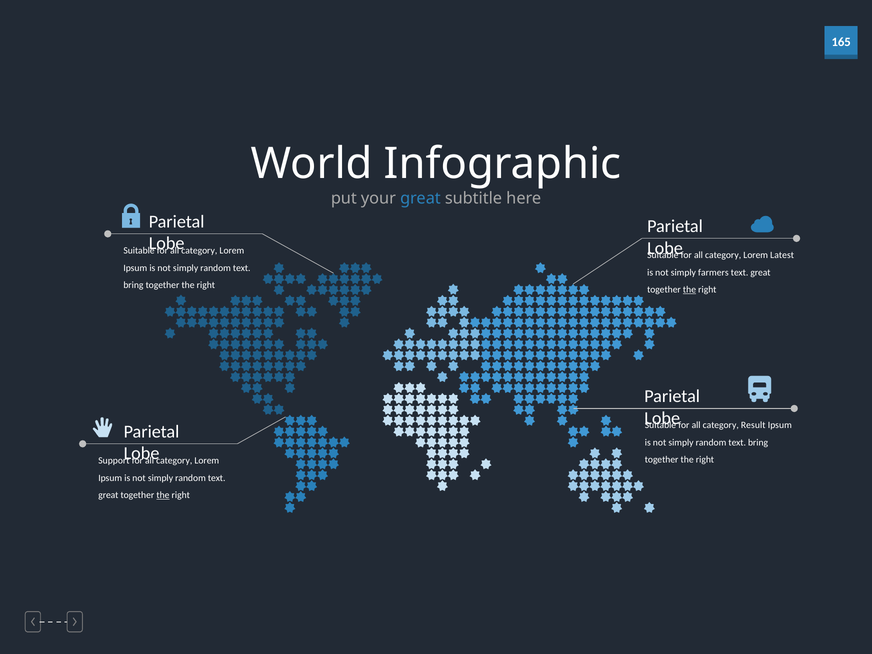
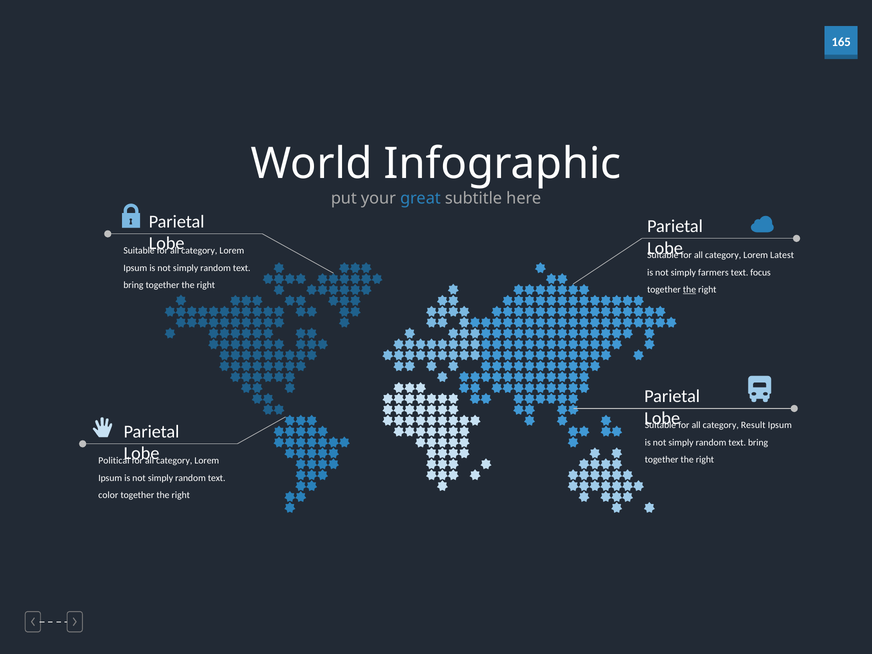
great at (760, 272): great -> focus
Support: Support -> Political
great at (108, 495): great -> color
the at (163, 495) underline: present -> none
